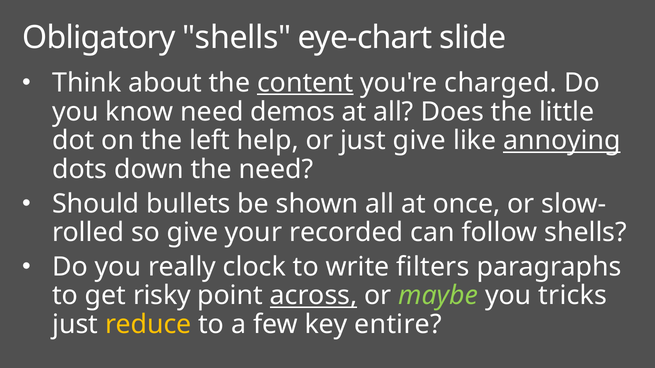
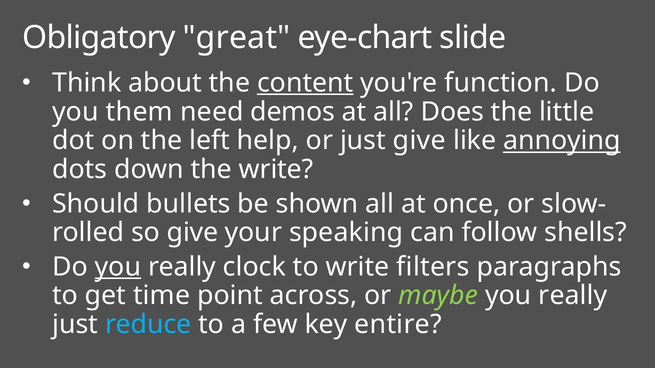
Obligatory shells: shells -> great
charged: charged -> function
know: know -> them
the need: need -> write
recorded: recorded -> speaking
you at (118, 267) underline: none -> present
risky: risky -> time
across underline: present -> none
tricks at (573, 296): tricks -> really
reduce colour: yellow -> light blue
